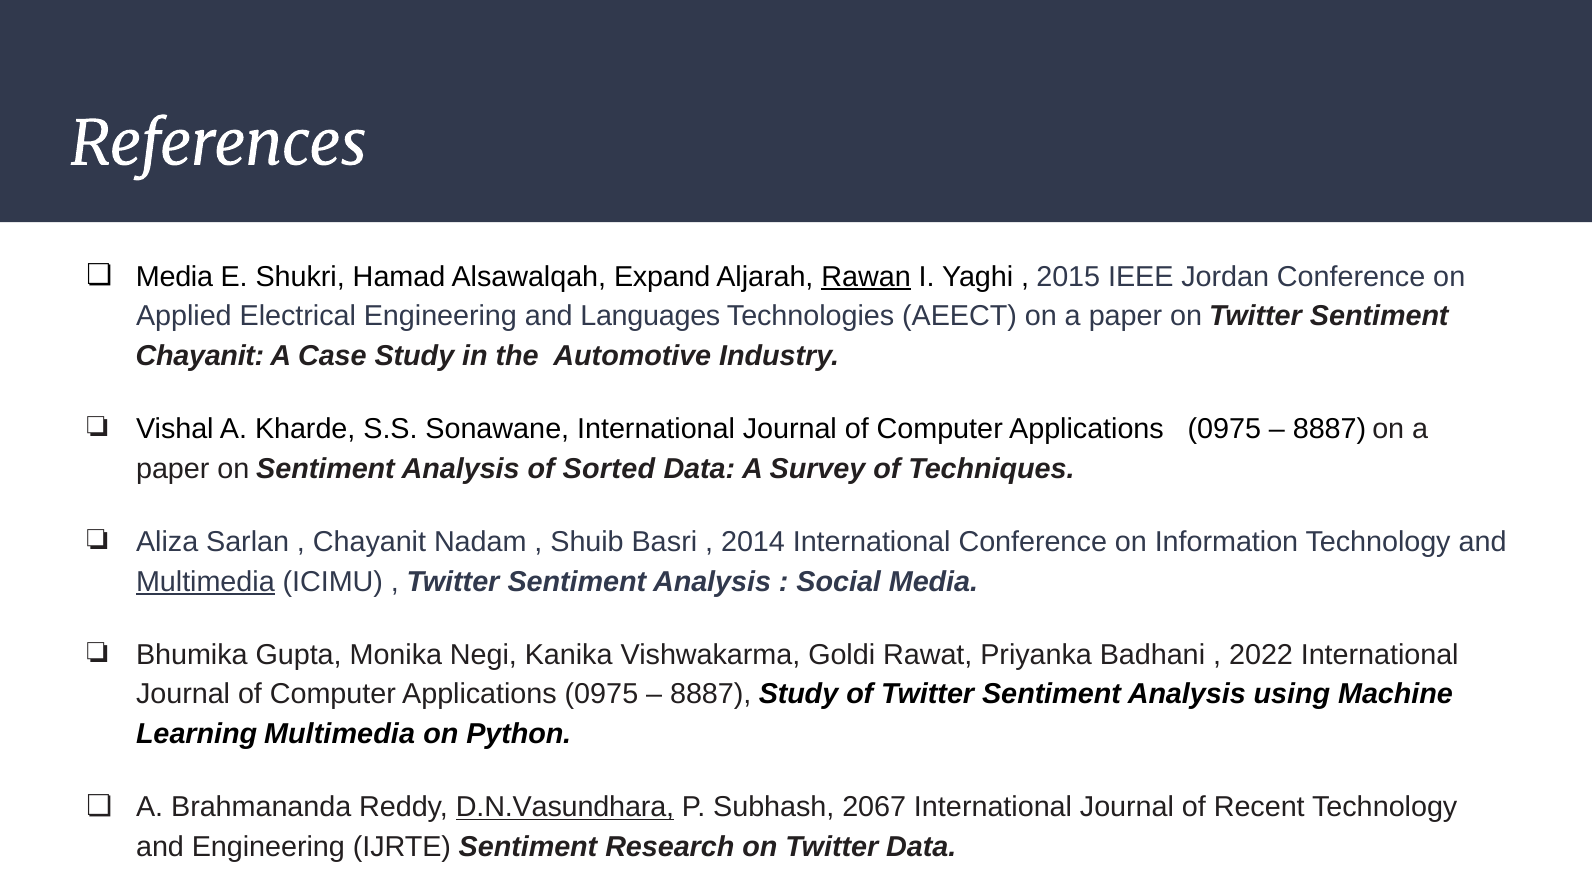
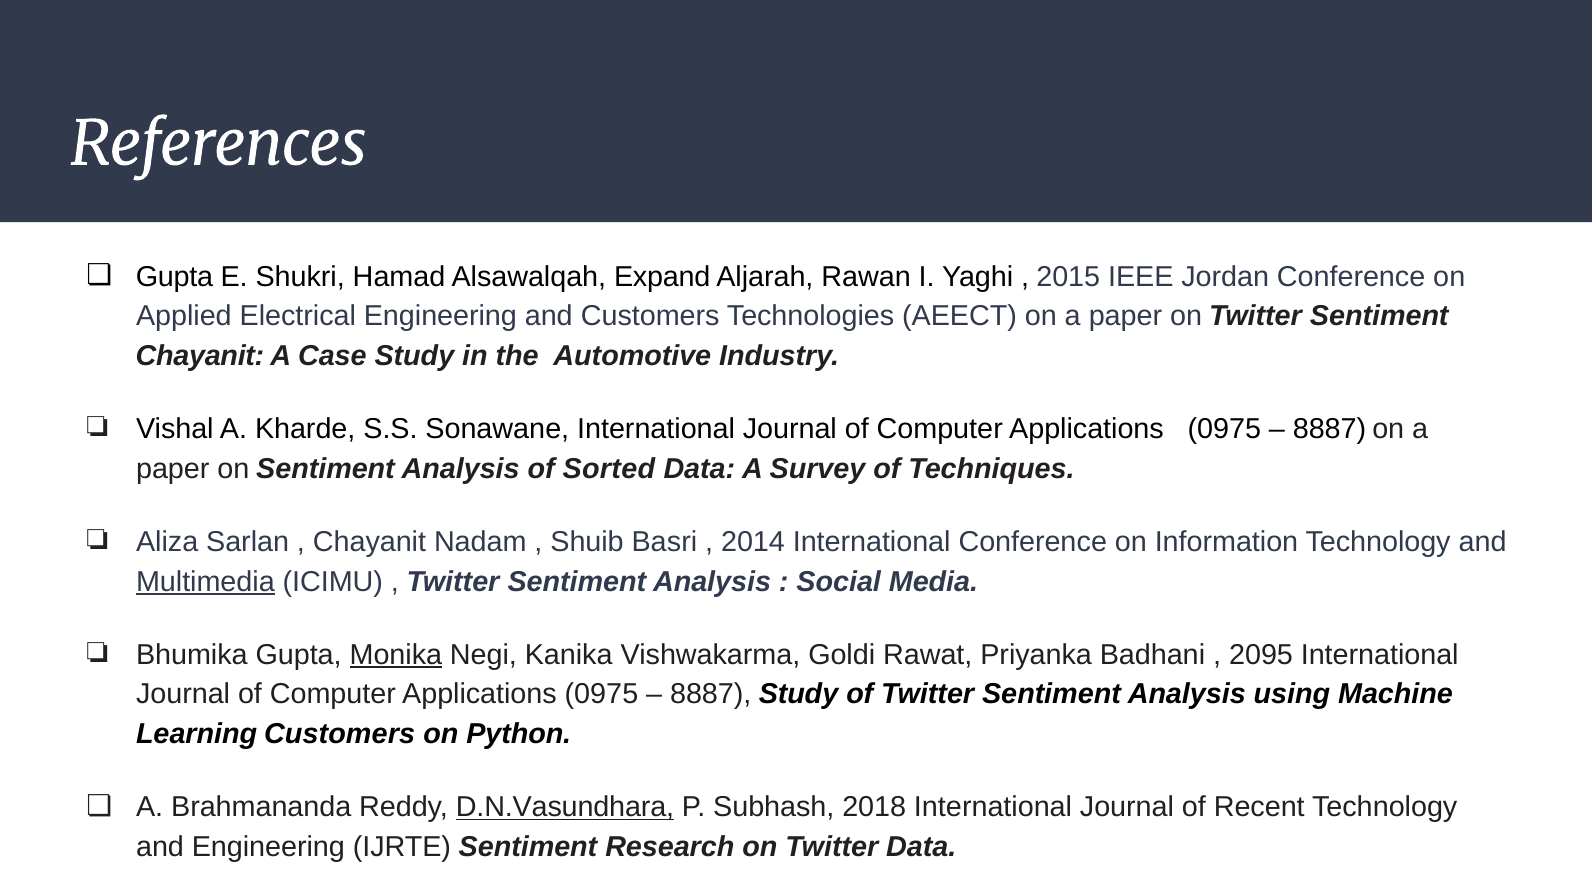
Media at (174, 277): Media -> Gupta
Rawan underline: present -> none
and Languages: Languages -> Customers
Monika underline: none -> present
2022: 2022 -> 2095
Learning Multimedia: Multimedia -> Customers
2067: 2067 -> 2018
